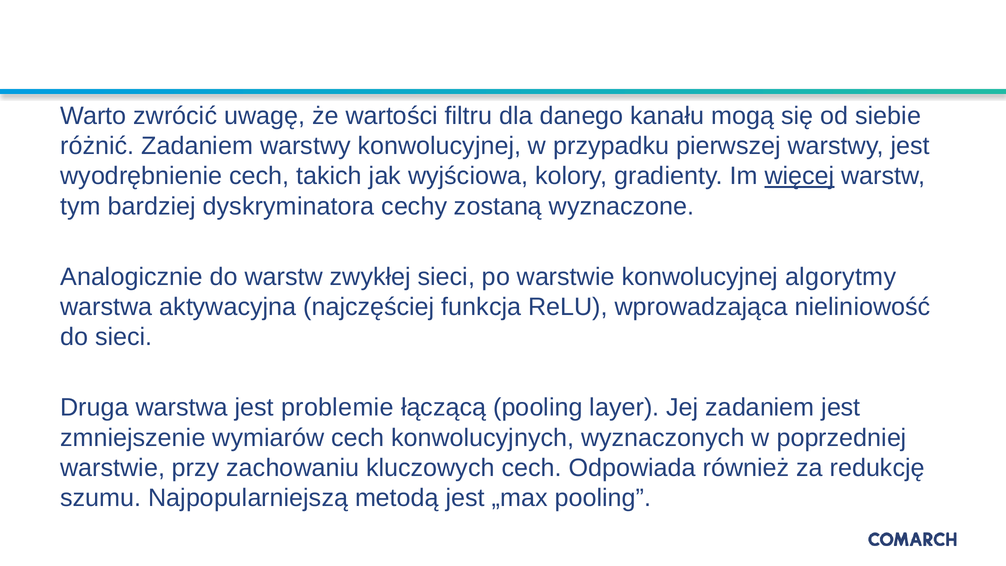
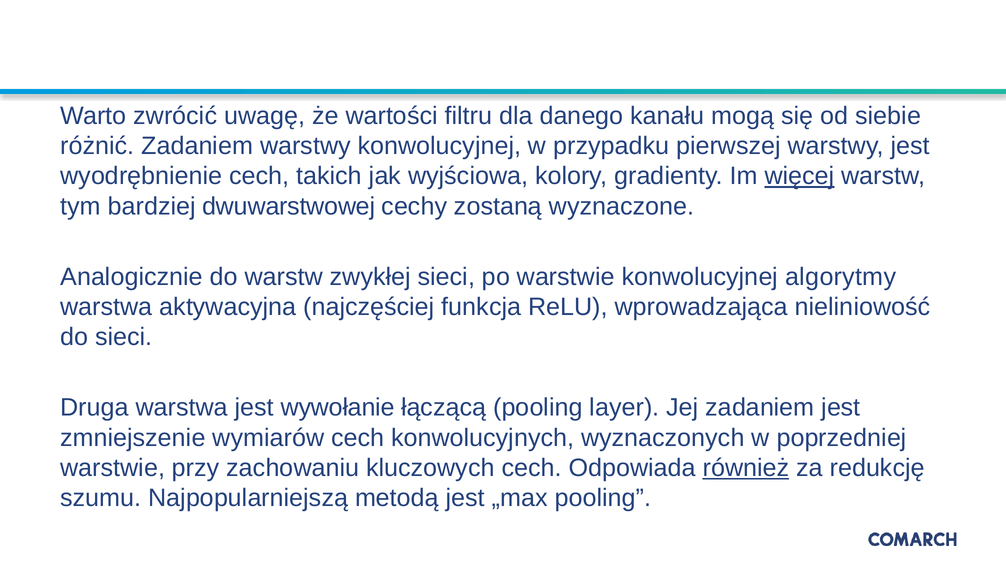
dyskryminatora: dyskryminatora -> dwuwarstwowej
problemie: problemie -> wywołanie
również underline: none -> present
